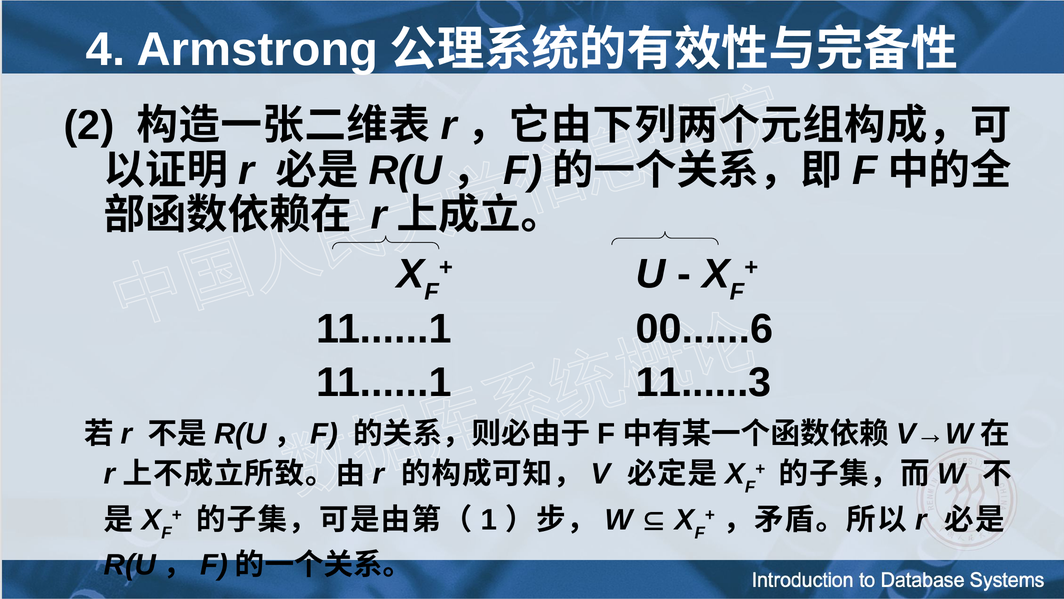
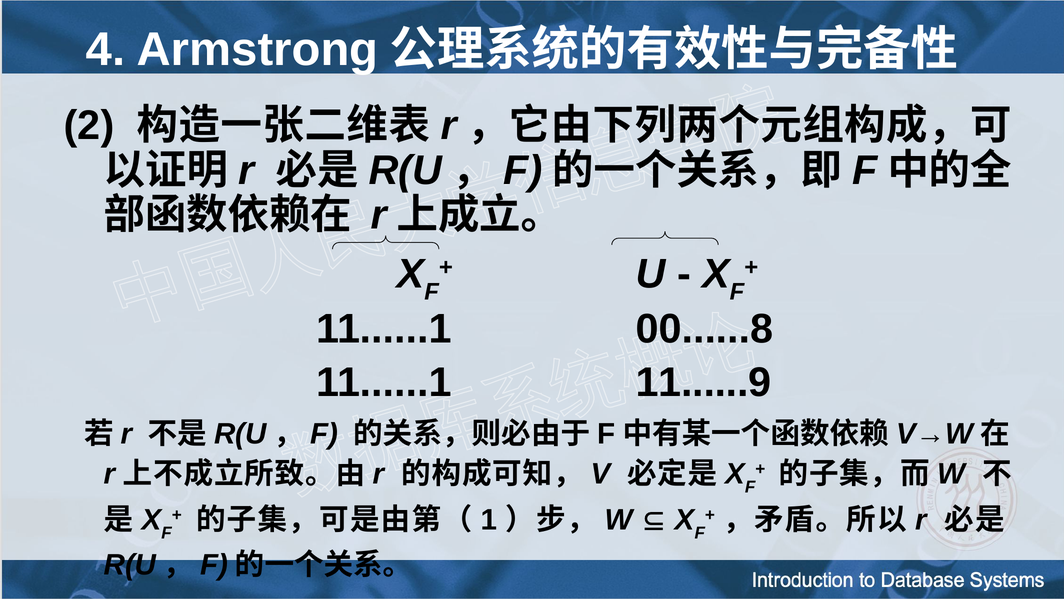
00......6: 00......6 -> 00......8
11......3: 11......3 -> 11......9
